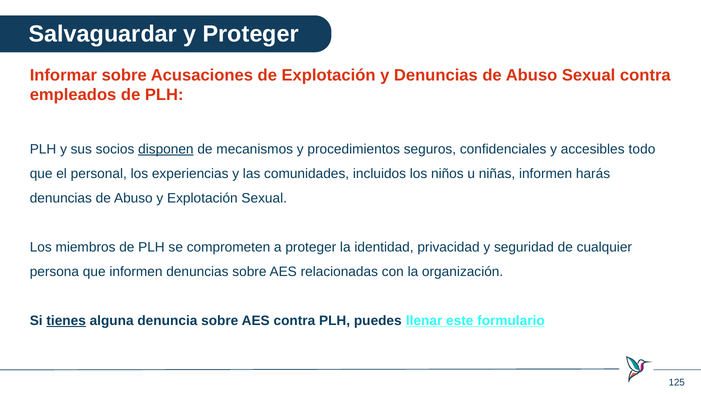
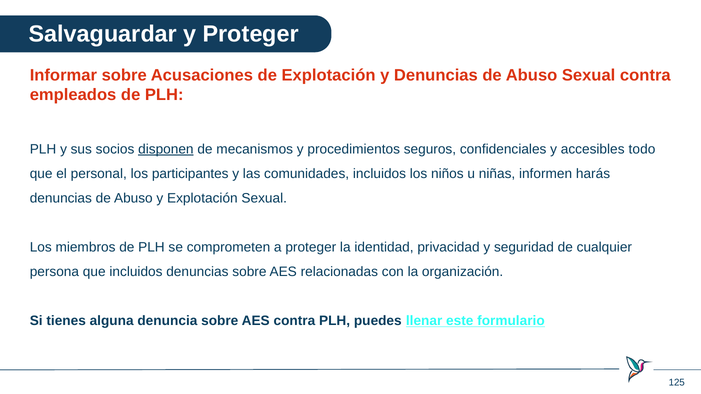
experiencias: experiencias -> participantes
que informen: informen -> incluidos
tienes underline: present -> none
